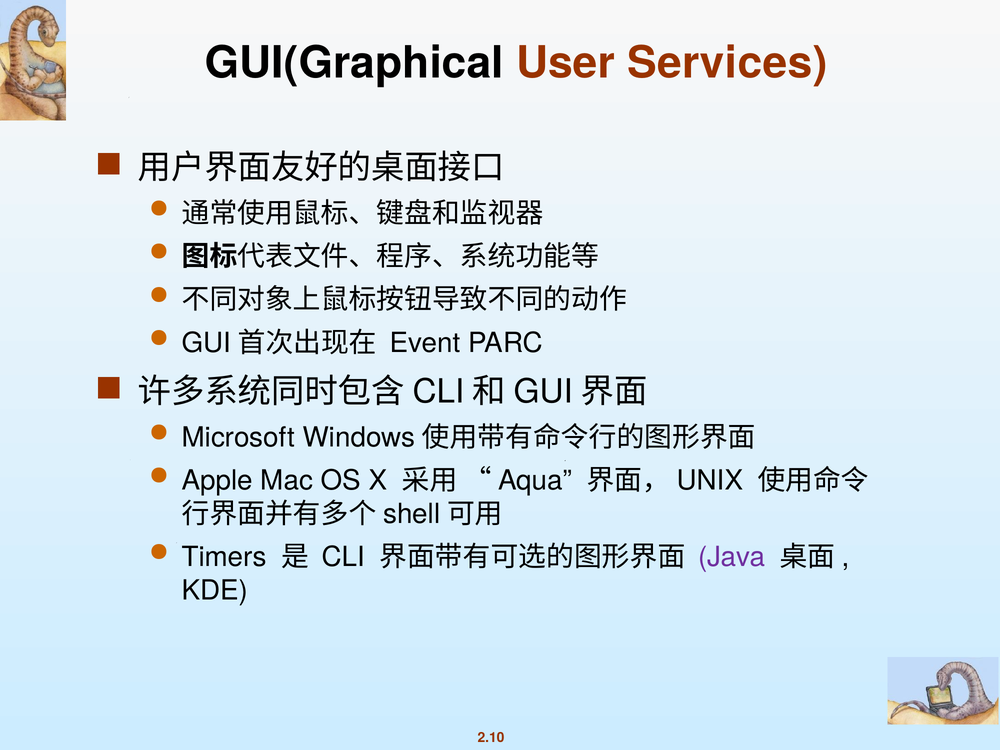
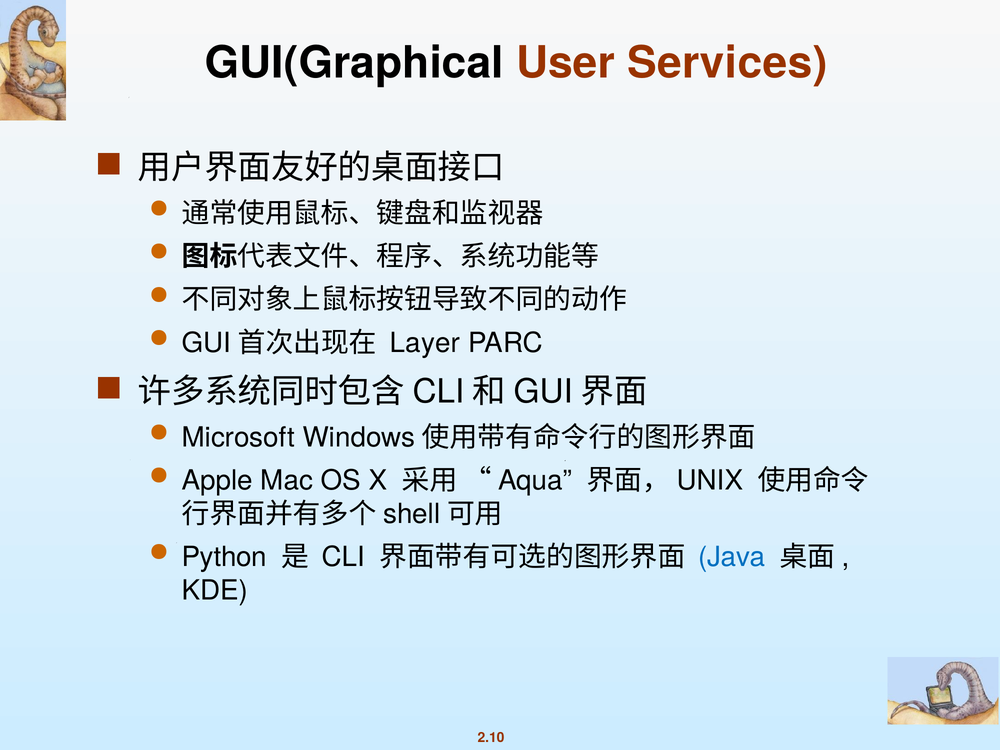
Event: Event -> Layer
Timers: Timers -> Python
Java colour: purple -> blue
